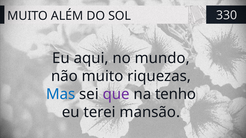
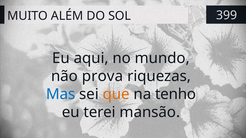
330: 330 -> 399
não muito: muito -> prova
que colour: purple -> orange
